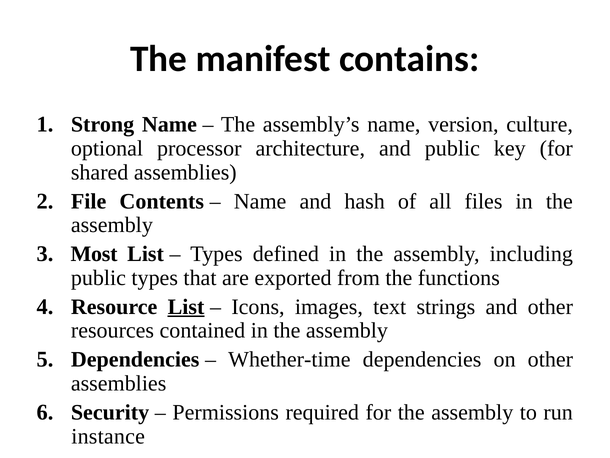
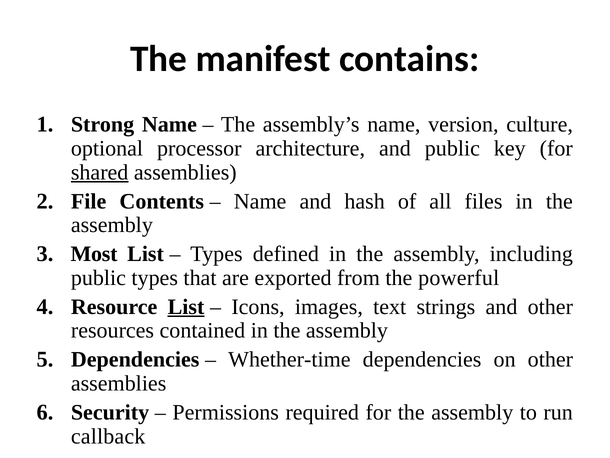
shared underline: none -> present
functions: functions -> powerful
instance: instance -> callback
